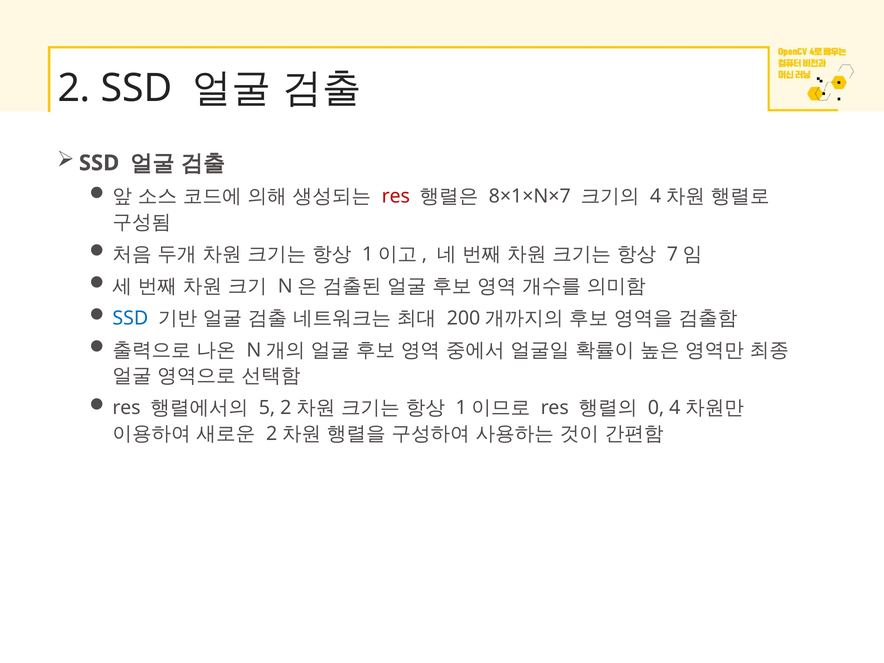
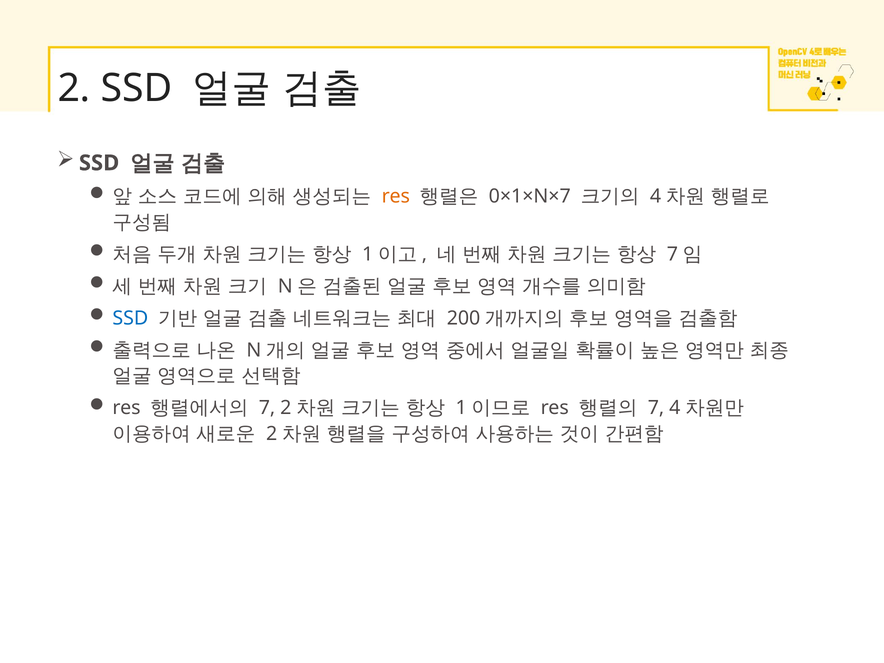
res at (396, 196) colour: red -> orange
8×1×N×7: 8×1×N×7 -> 0×1×N×7
5 at (267, 408): 5 -> 7
0 at (656, 408): 0 -> 7
